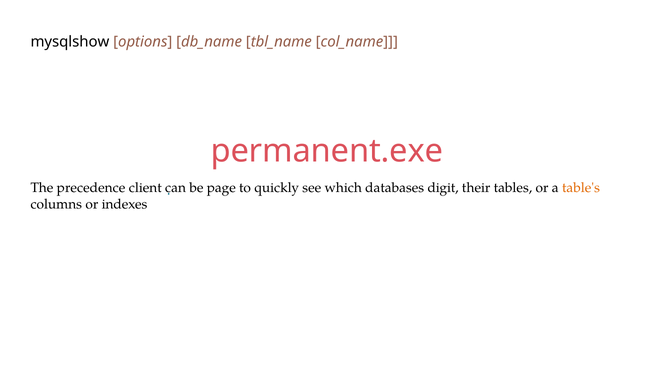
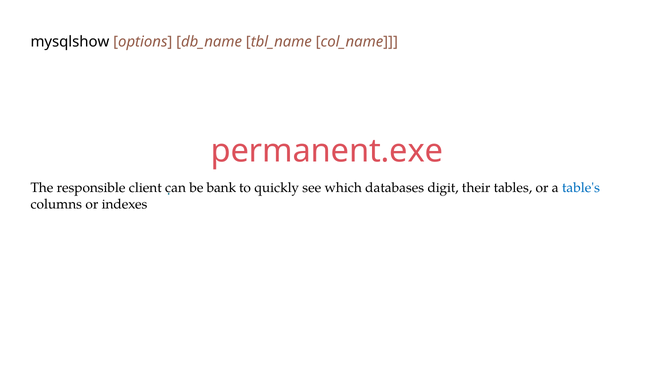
precedence: precedence -> responsible
page: page -> bank
table's colour: orange -> blue
